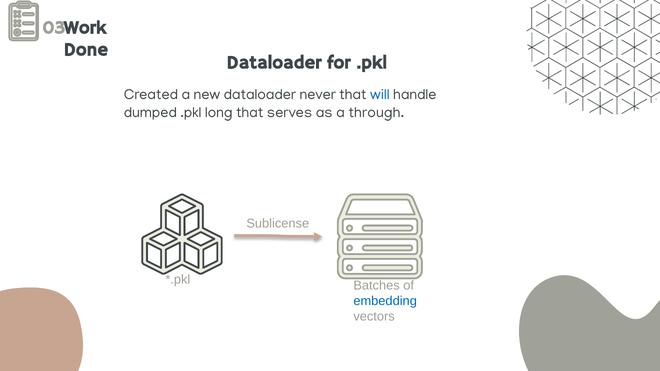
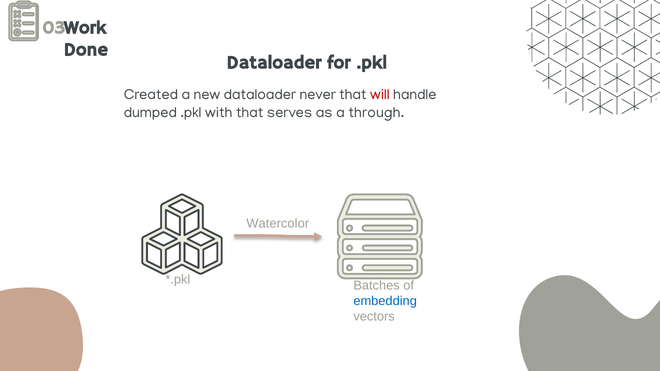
will colour: blue -> red
long: long -> with
Sublicense: Sublicense -> Watercolor
